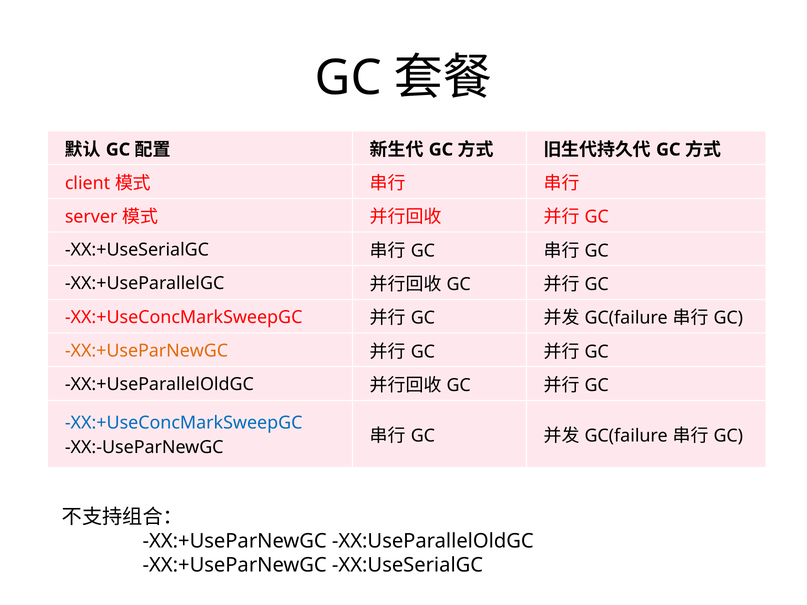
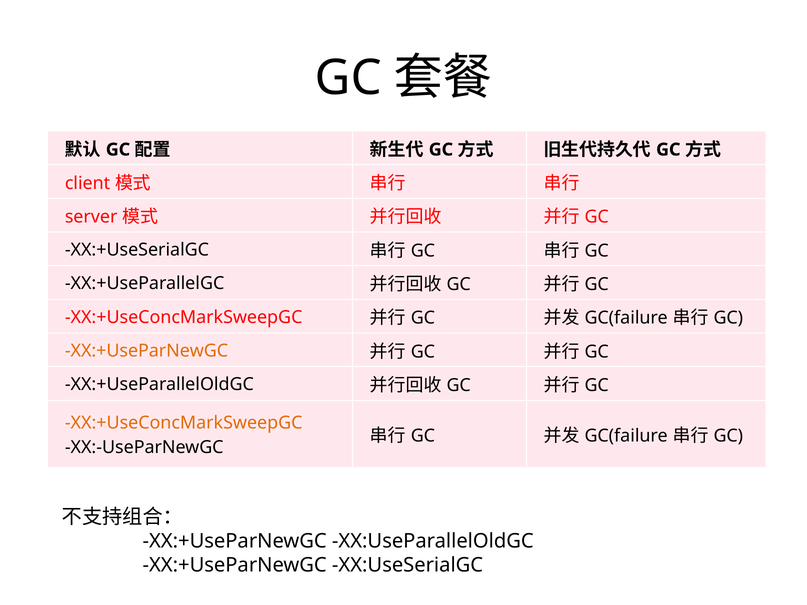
XX:+UseConcMarkSweepGC at (184, 423) colour: blue -> orange
